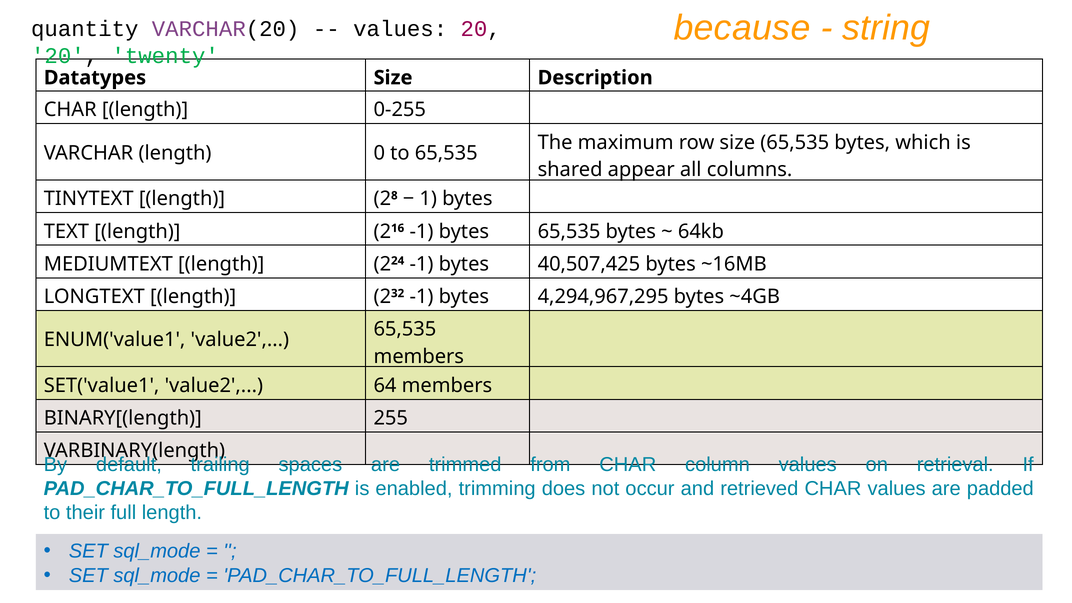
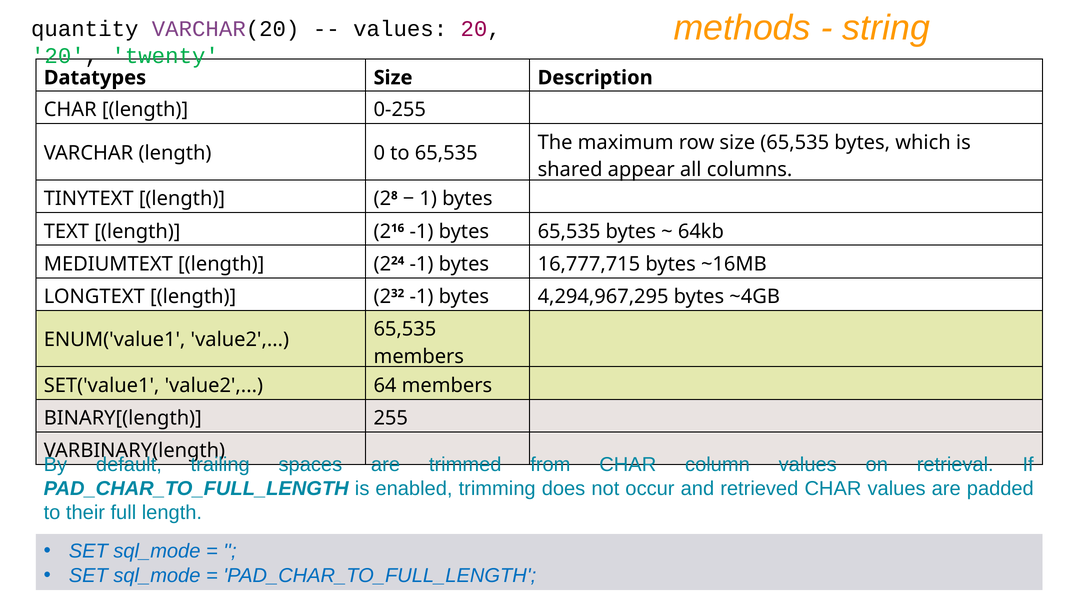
because: because -> methods
40,507,425: 40,507,425 -> 16,777,715
